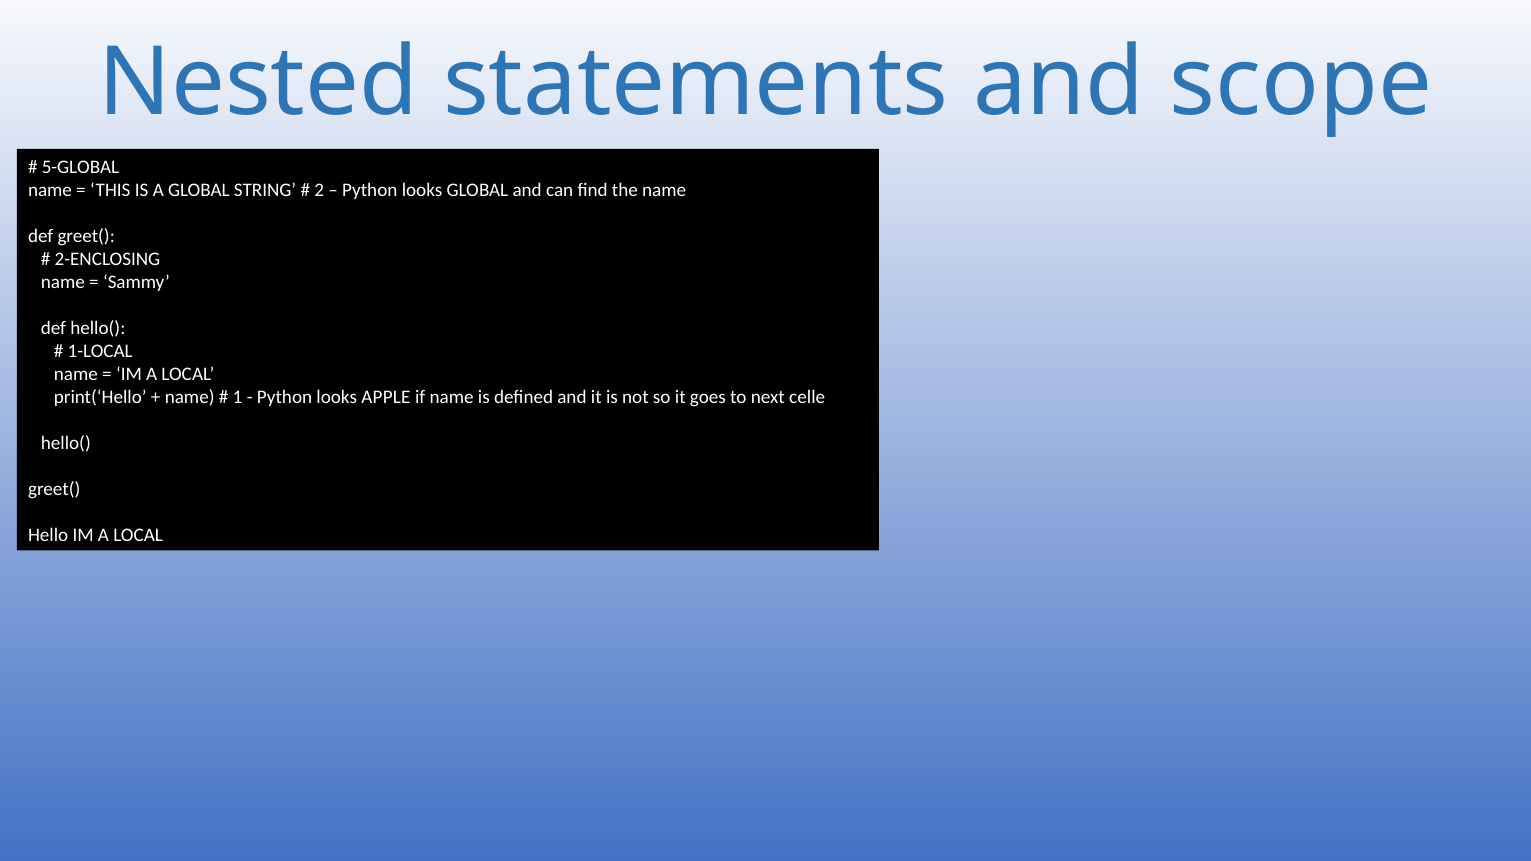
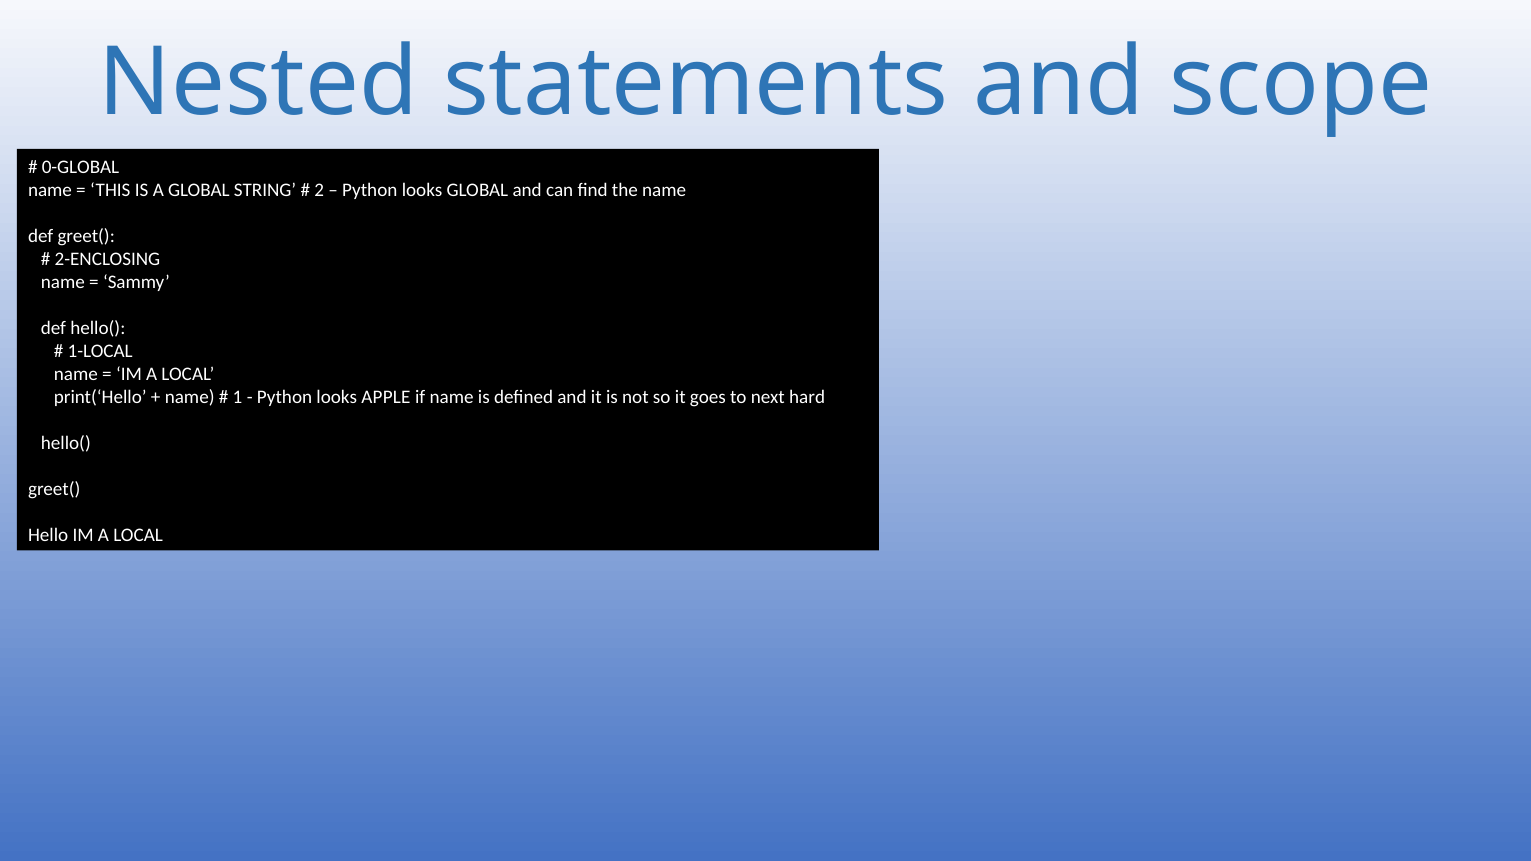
5-GLOBAL: 5-GLOBAL -> 0-GLOBAL
celle: celle -> hard
